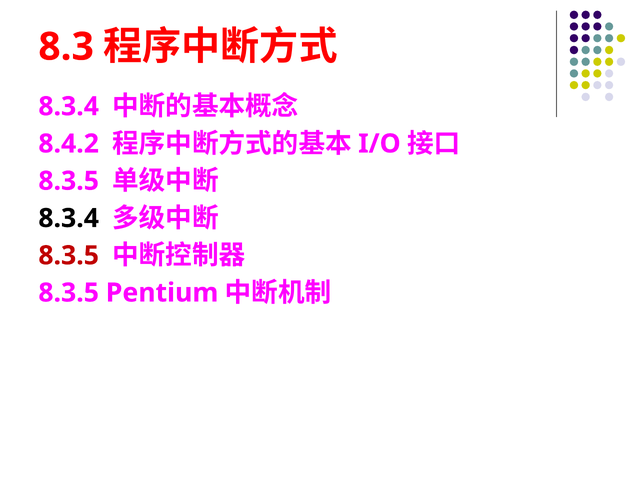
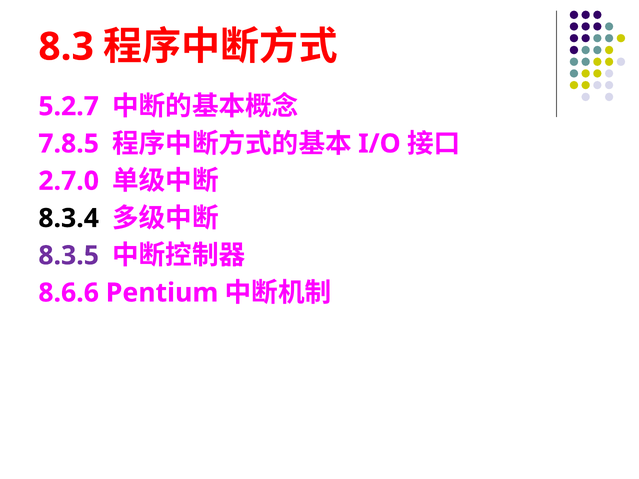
8.3.4 at (69, 107): 8.3.4 -> 5.2.7
8.4.2: 8.4.2 -> 7.8.5
8.3.5 at (69, 181): 8.3.5 -> 2.7.0
8.3.5 at (69, 256) colour: red -> purple
8.3.5 at (69, 293): 8.3.5 -> 8.6.6
